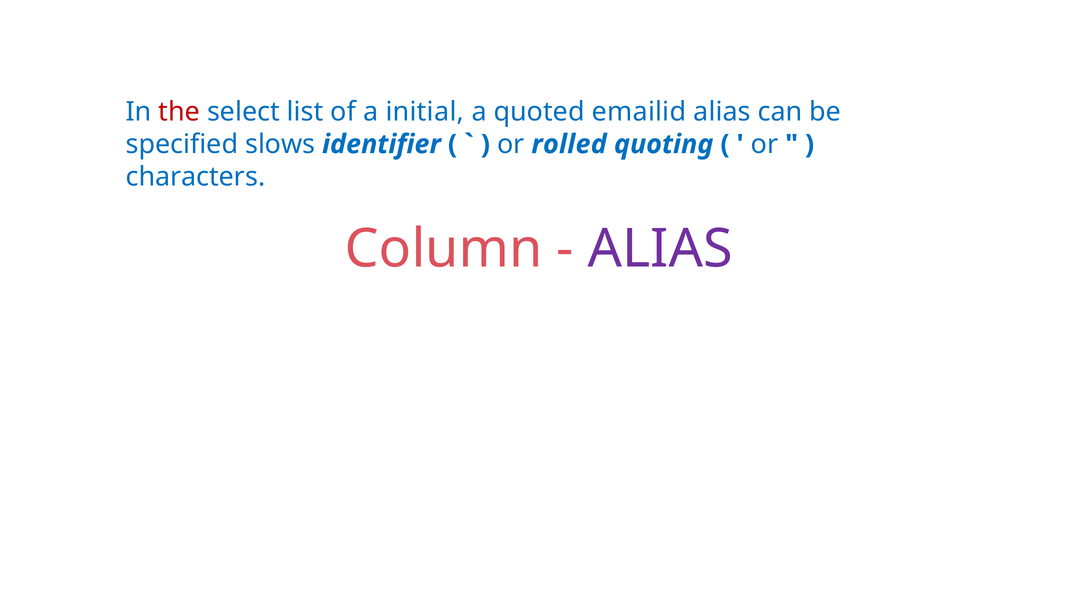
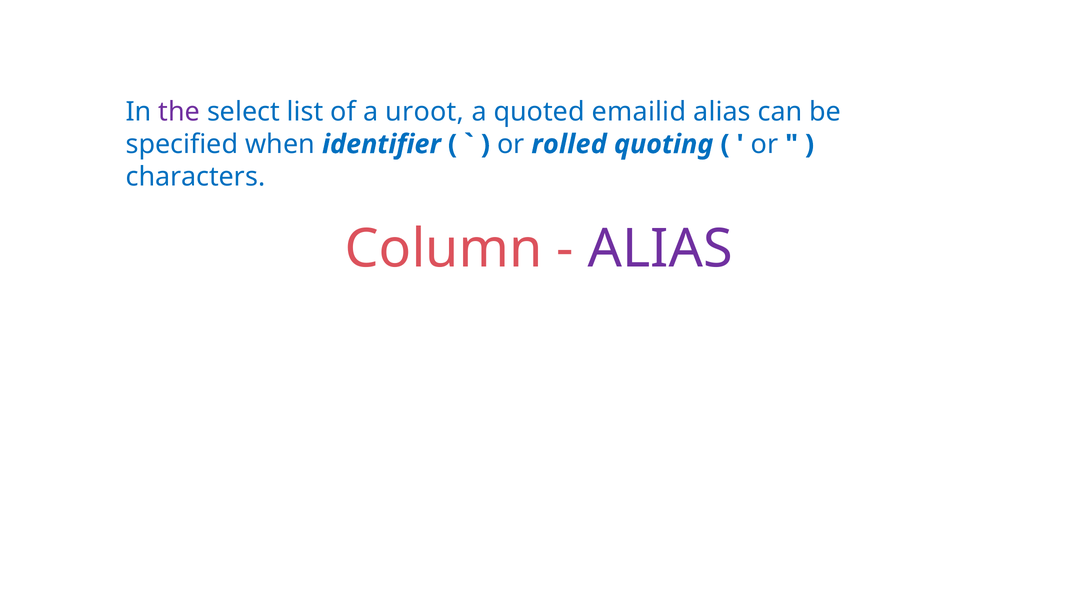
the colour: red -> purple
initial: initial -> uroot
slows: slows -> when
